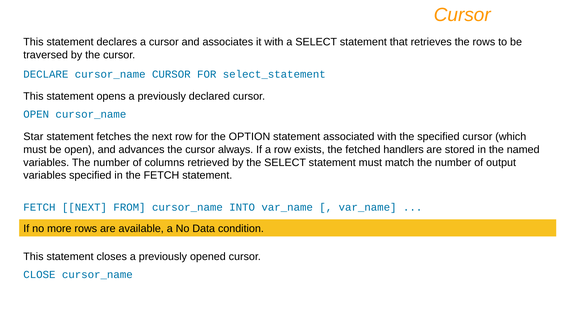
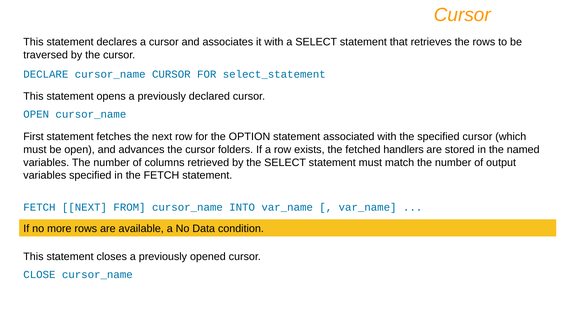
Star: Star -> First
always: always -> folders
